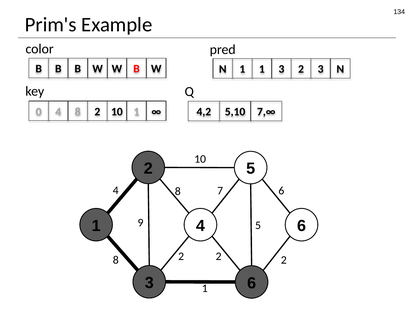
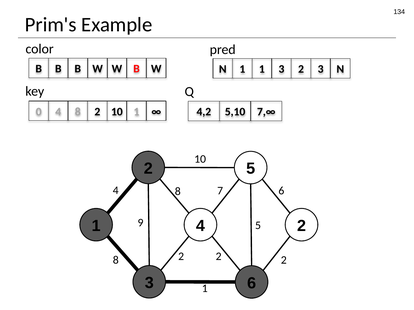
4 6: 6 -> 2
